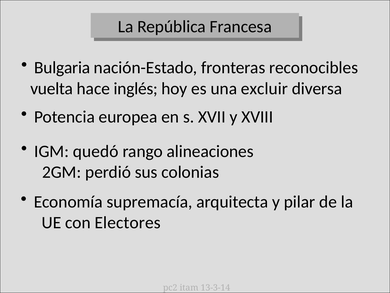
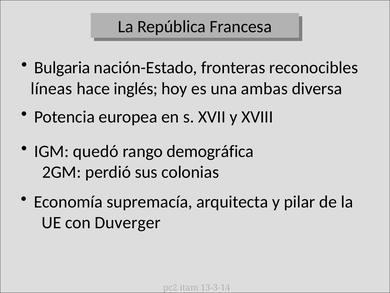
vuelta: vuelta -> líneas
excluir: excluir -> ambas
alineaciones: alineaciones -> demográfica
Electores: Electores -> Duverger
